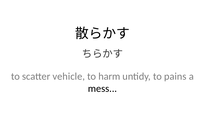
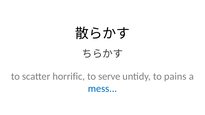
vehicle: vehicle -> horrific
harm: harm -> serve
mess colour: black -> blue
